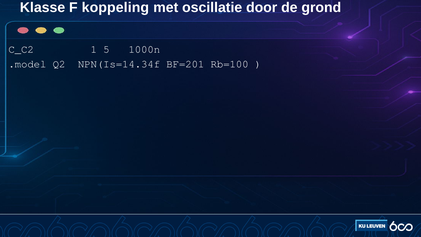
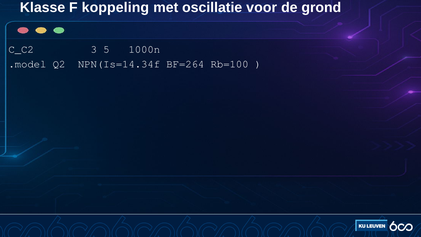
door: door -> voor
1: 1 -> 3
BF=201: BF=201 -> BF=264
